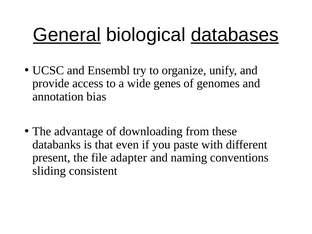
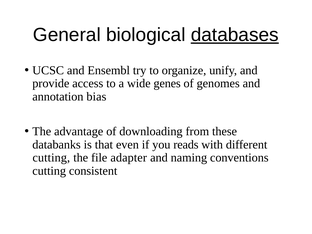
General underline: present -> none
paste: paste -> reads
present at (51, 158): present -> cutting
sliding at (49, 171): sliding -> cutting
